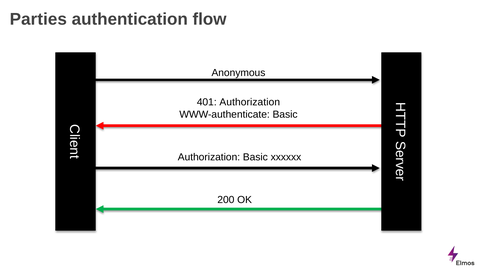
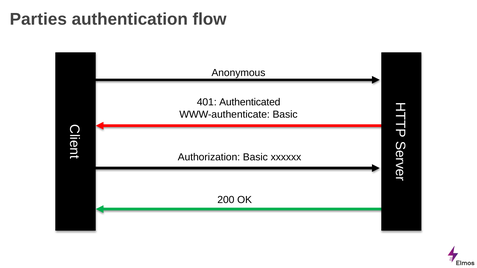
401 Authorization: Authorization -> Authenticated
